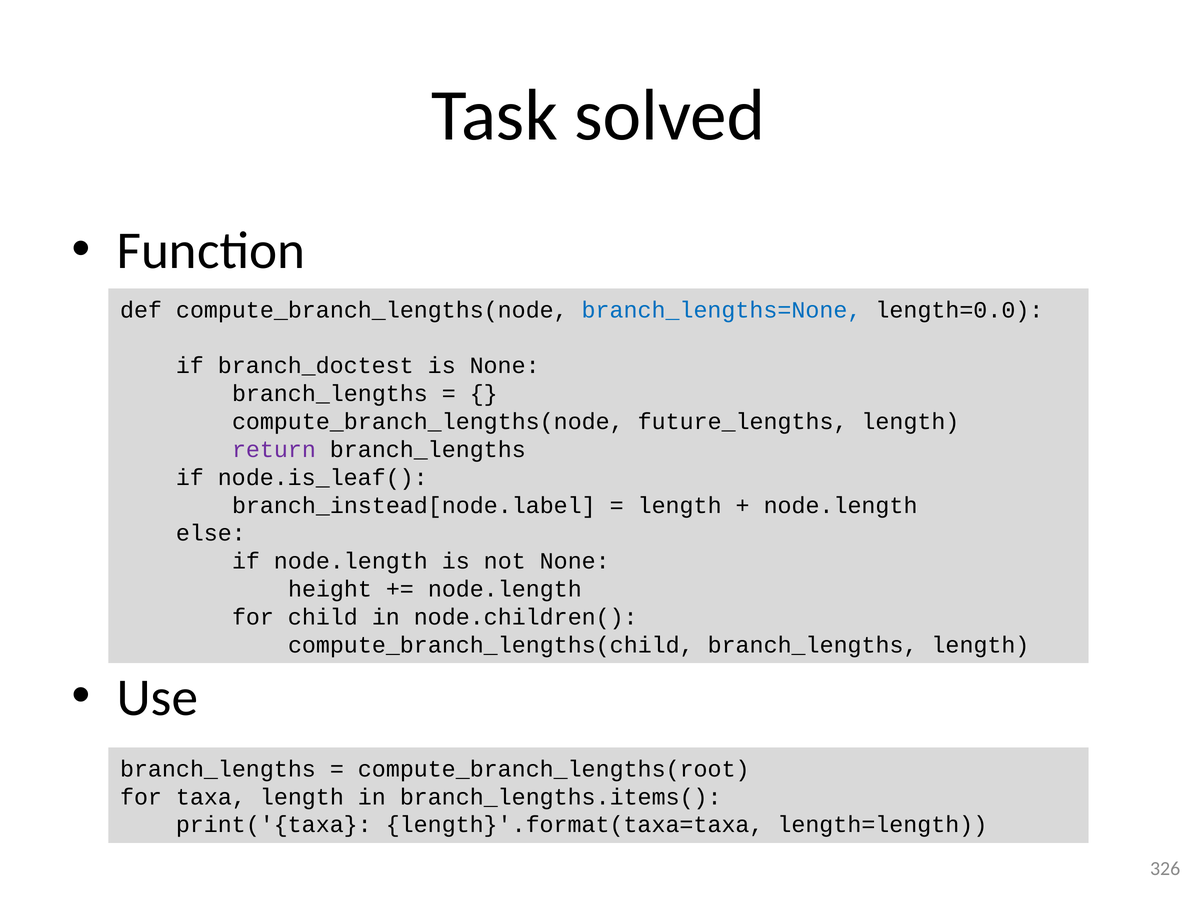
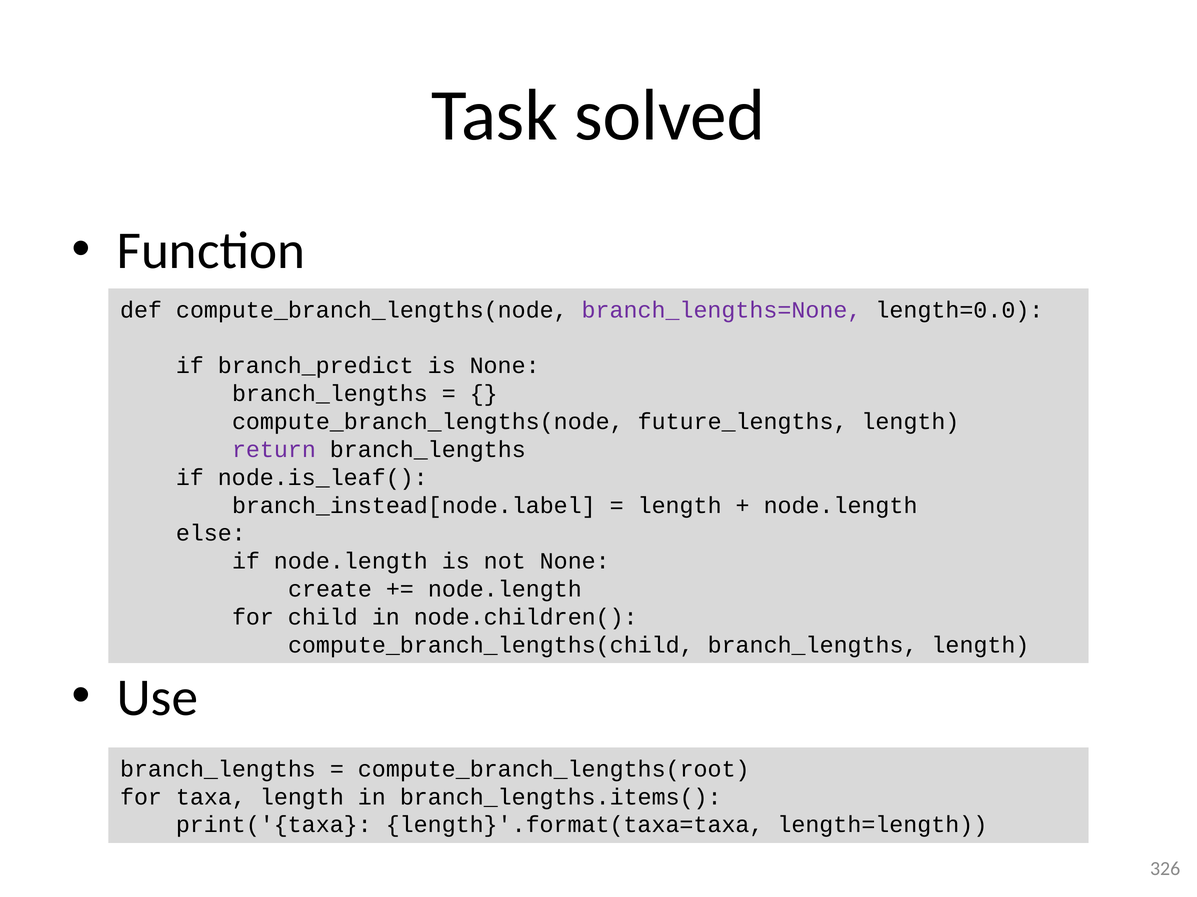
branch_lengths=None colour: blue -> purple
branch_doctest: branch_doctest -> branch_predict
height: height -> create
